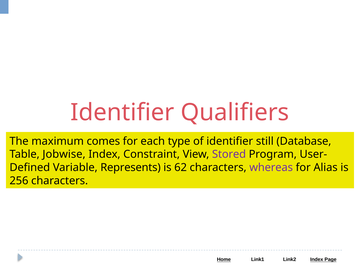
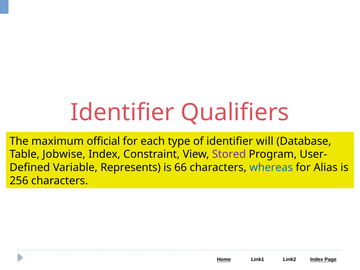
comes: comes -> official
still: still -> will
62: 62 -> 66
whereas colour: purple -> blue
